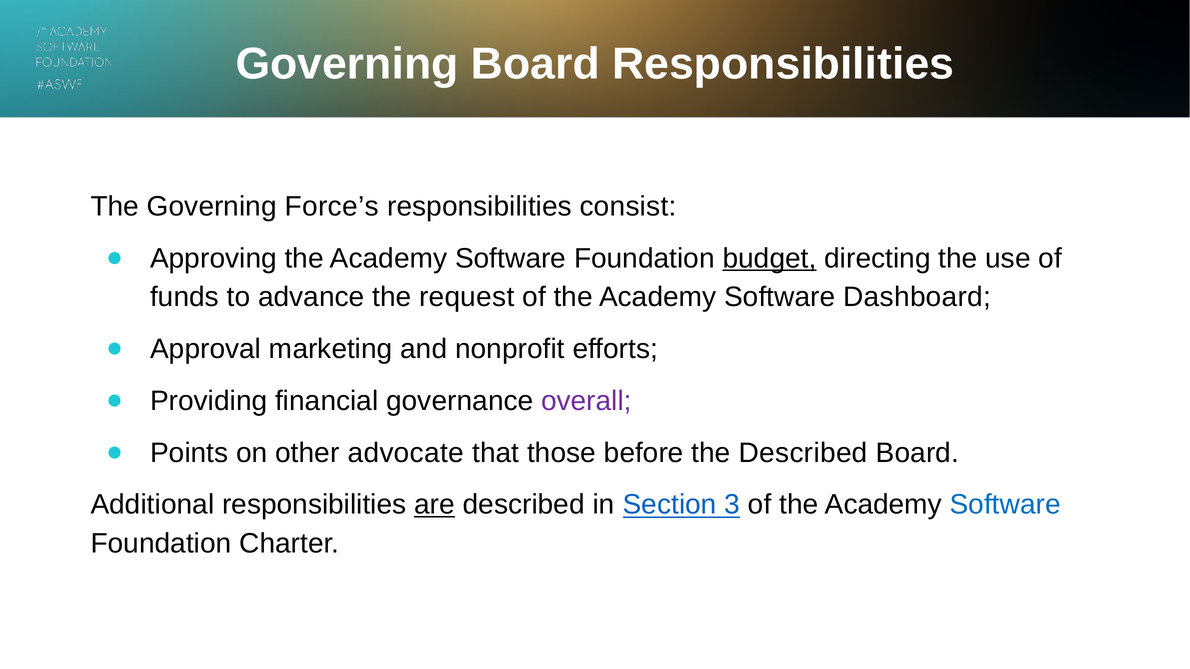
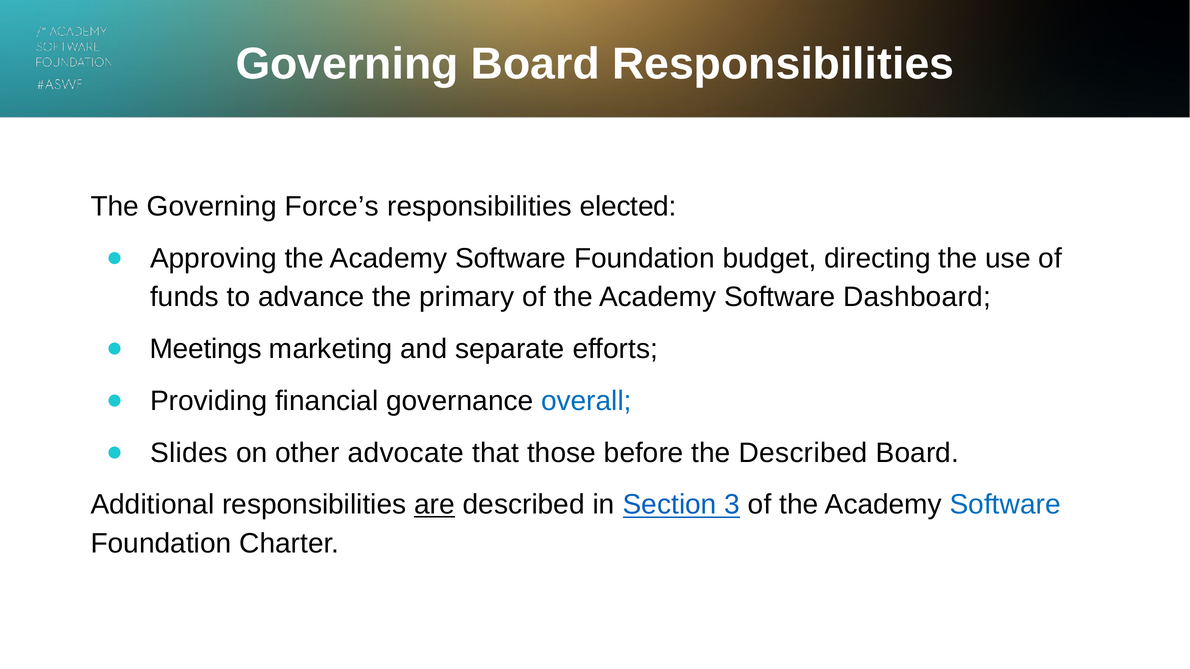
consist: consist -> elected
budget underline: present -> none
request: request -> primary
Approval: Approval -> Meetings
nonprofit: nonprofit -> separate
overall colour: purple -> blue
Points: Points -> Slides
